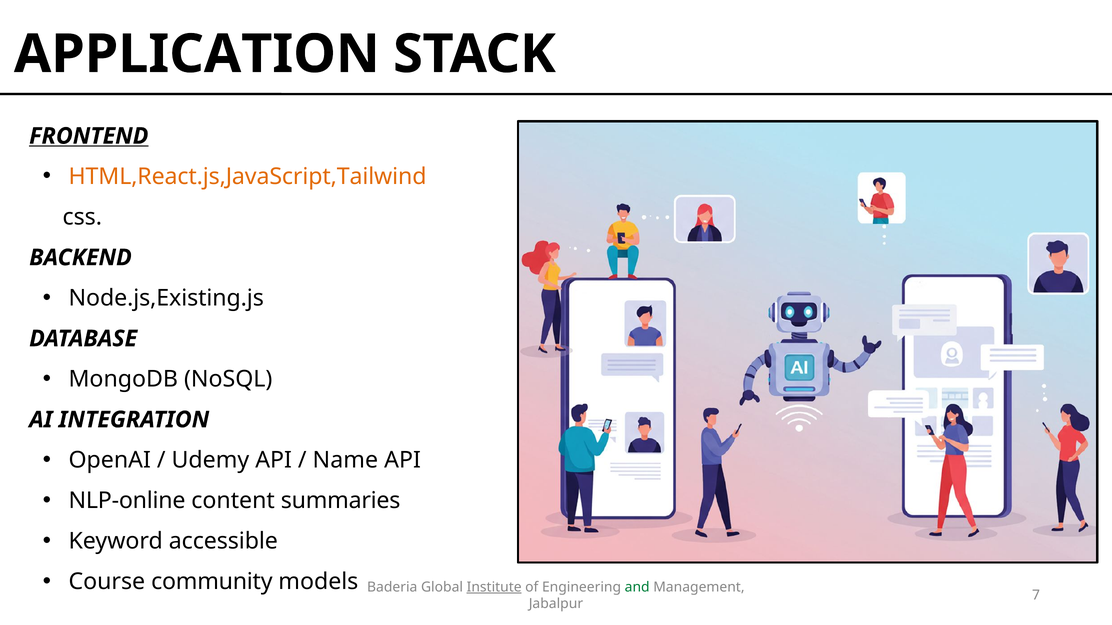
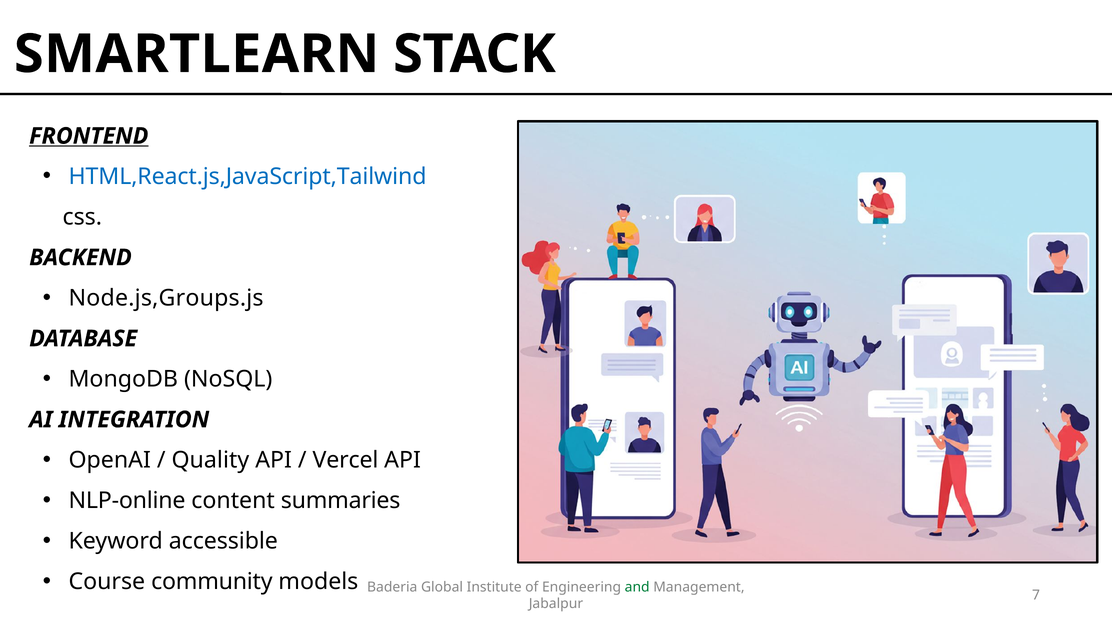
APPLICATION: APPLICATION -> SMARTLEARN
HTML,React.js,JavaScript,Tailwind colour: orange -> blue
Node.js,Existing.js: Node.js,Existing.js -> Node.js,Groups.js
Udemy: Udemy -> Quality
Name: Name -> Vercel
Institute underline: present -> none
